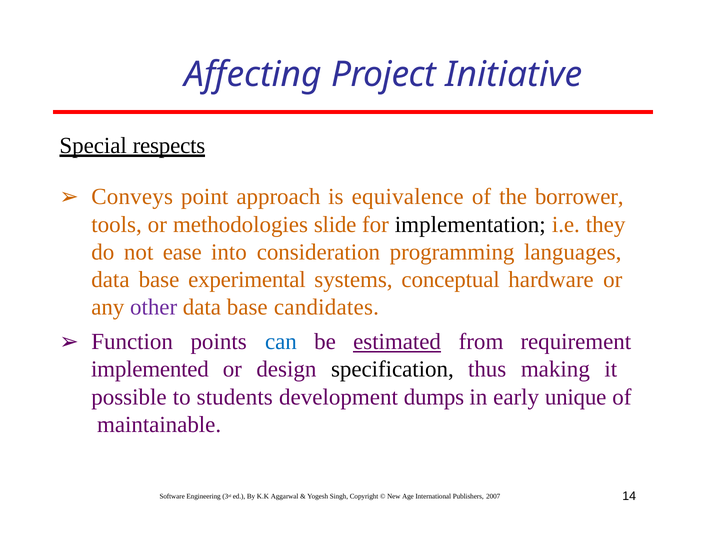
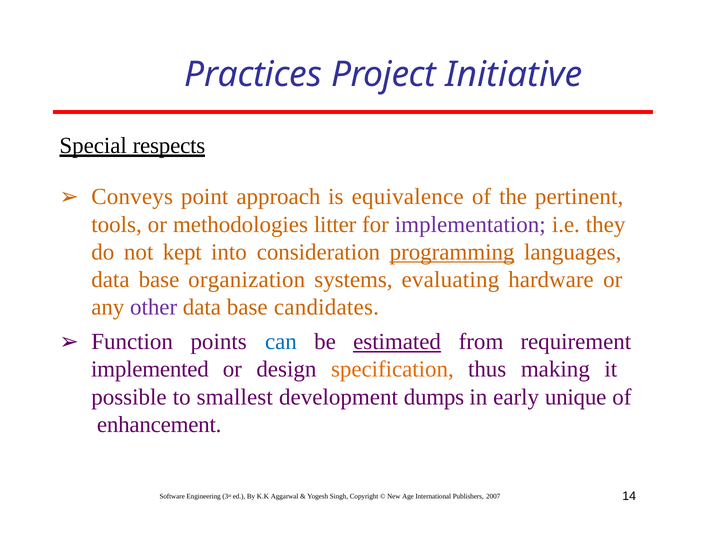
Affecting: Affecting -> Practices
borrower: borrower -> pertinent
slide: slide -> litter
implementation colour: black -> purple
ease: ease -> kept
programming underline: none -> present
experimental: experimental -> organization
conceptual: conceptual -> evaluating
specification colour: black -> orange
students: students -> smallest
maintainable: maintainable -> enhancement
